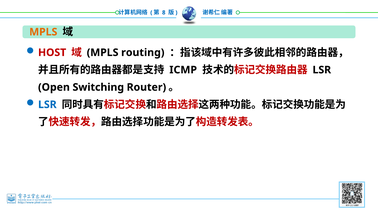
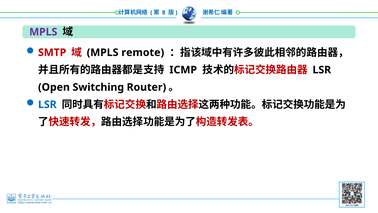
MPLS at (43, 32) colour: orange -> purple
HOST: HOST -> SMTP
routing: routing -> remote
